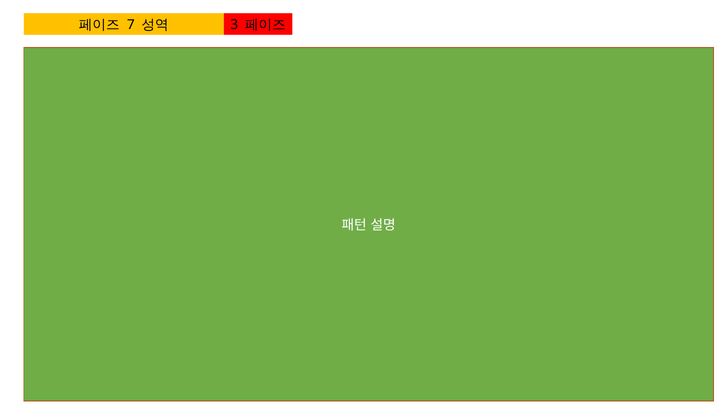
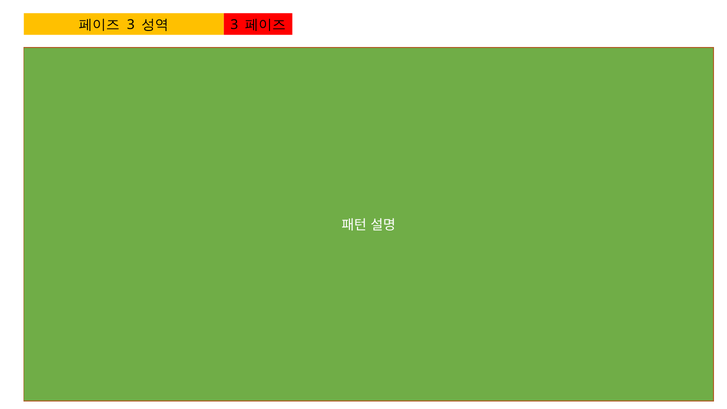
7 at (131, 25): 7 -> 3
